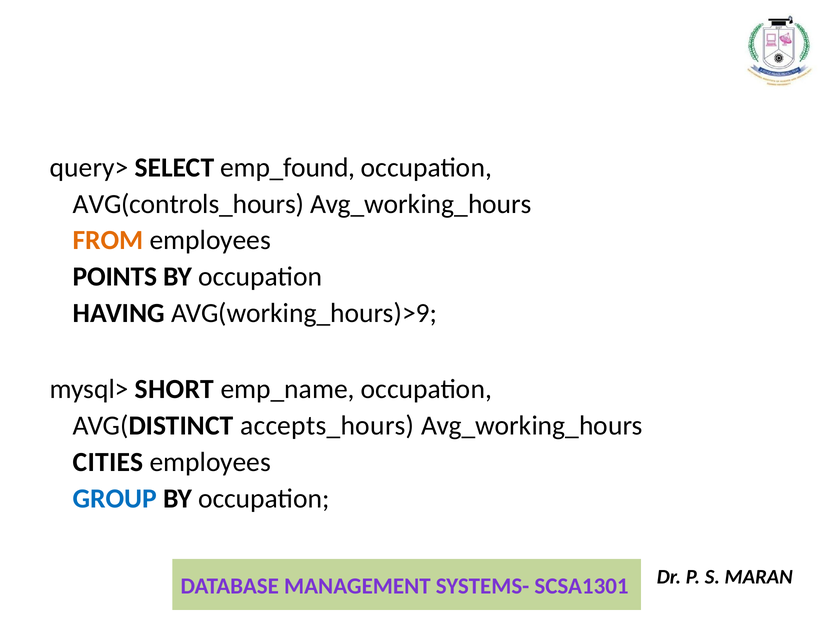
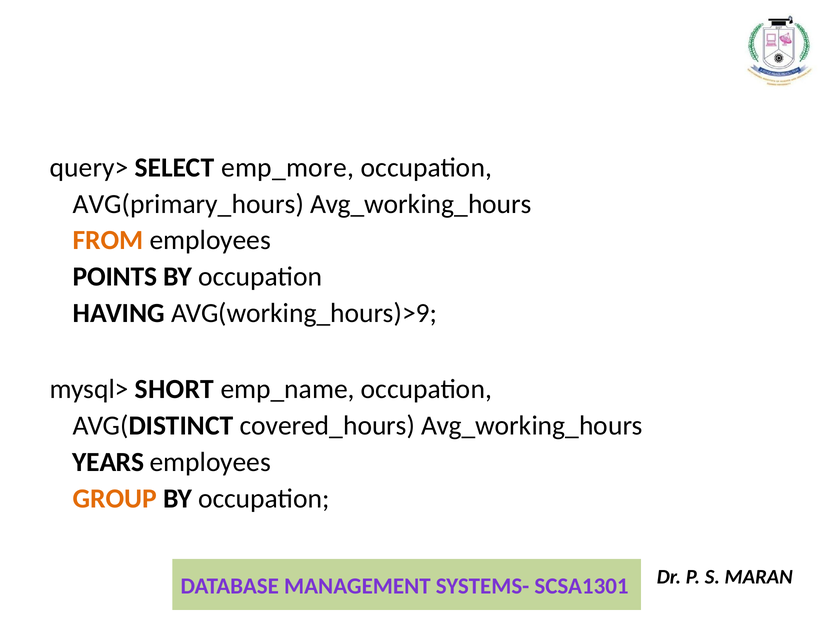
emp_found: emp_found -> emp_more
AVG(controls_hours: AVG(controls_hours -> AVG(primary_hours
accepts_hours: accepts_hours -> covered_hours
CITIES: CITIES -> YEARS
GROUP colour: blue -> orange
